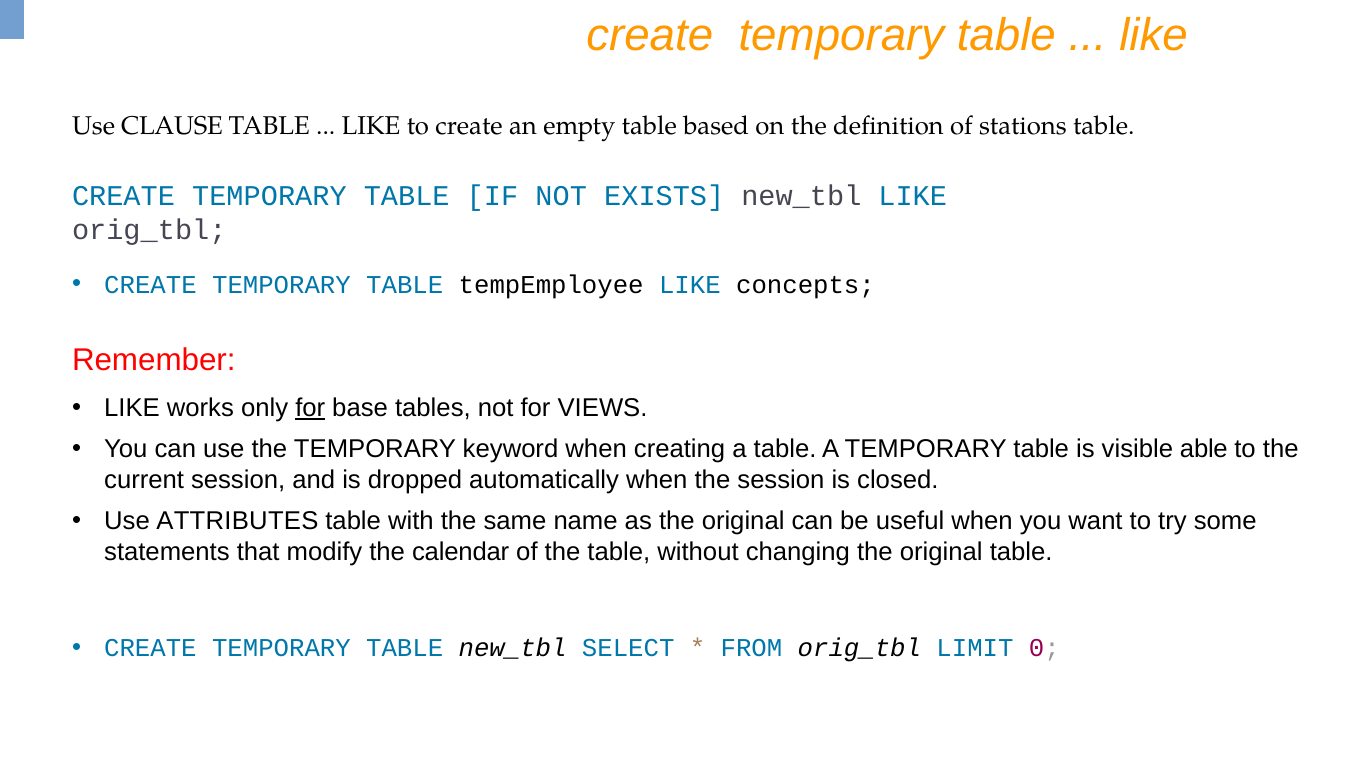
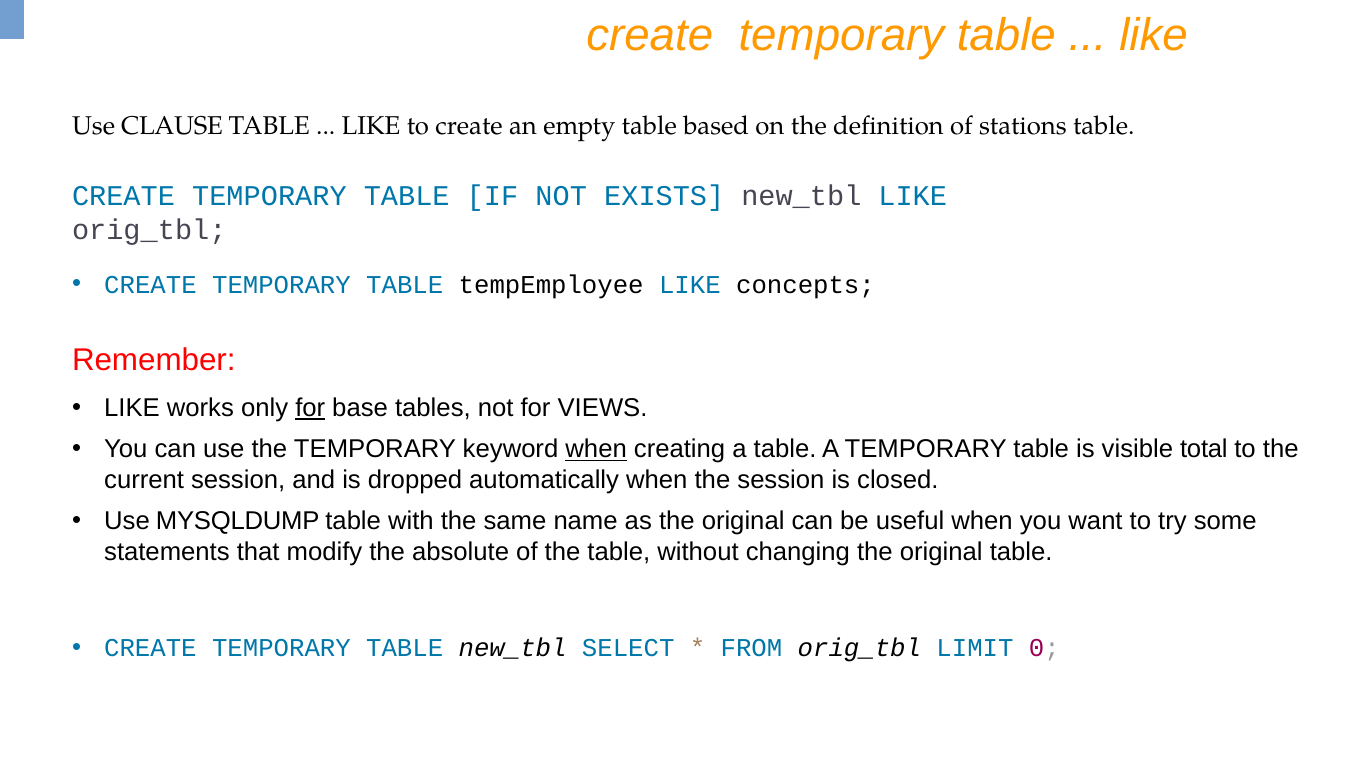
when at (596, 449) underline: none -> present
able: able -> total
ATTRIBUTES: ATTRIBUTES -> MYSQLDUMP
calendar: calendar -> absolute
